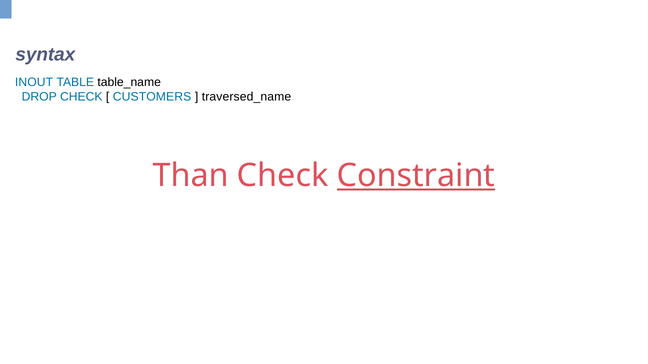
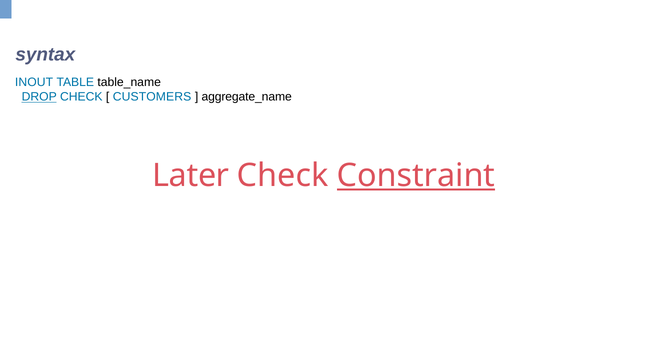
DROP underline: none -> present
traversed_name: traversed_name -> aggregate_name
Than: Than -> Later
